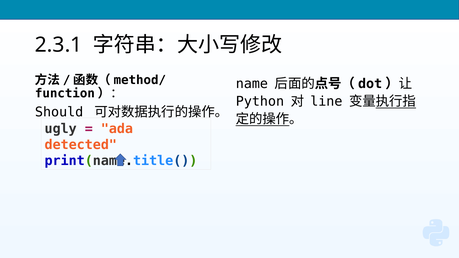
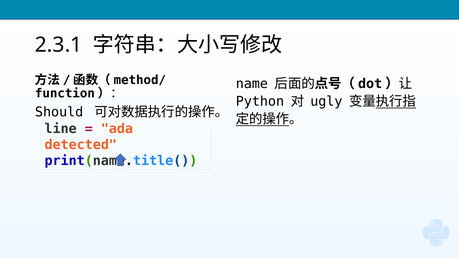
line: line -> ugly
ugly: ugly -> line
